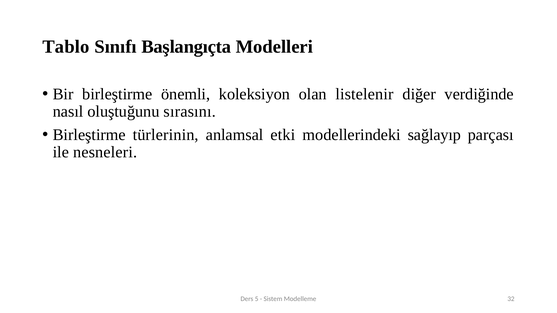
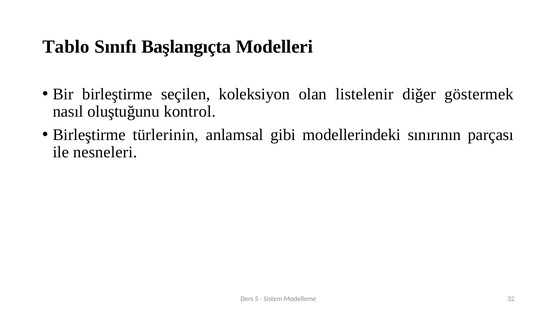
önemli: önemli -> seçilen
verdiğinde: verdiğinde -> göstermek
sırasını: sırasını -> kontrol
etki: etki -> gibi
sağlayıp: sağlayıp -> sınırının
